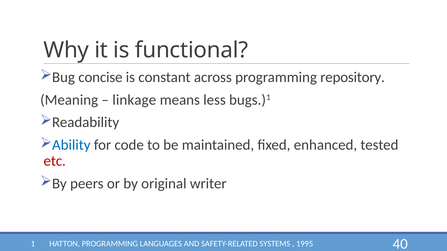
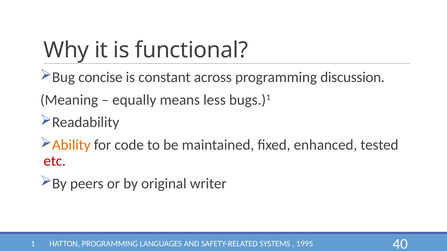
repository: repository -> discussion
linkage: linkage -> equally
Ability colour: blue -> orange
